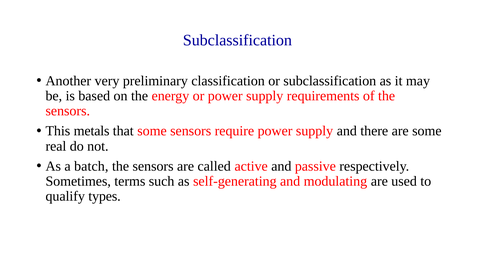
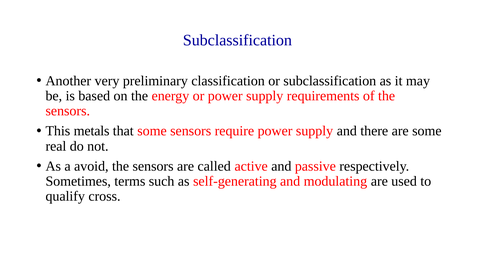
batch: batch -> avoid
types: types -> cross
